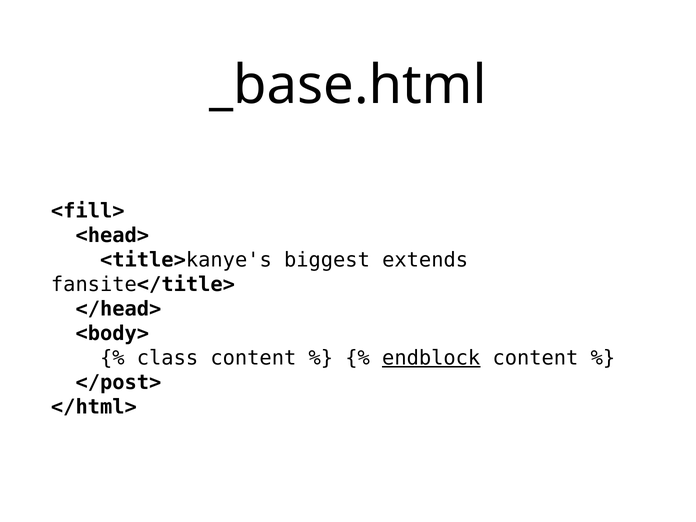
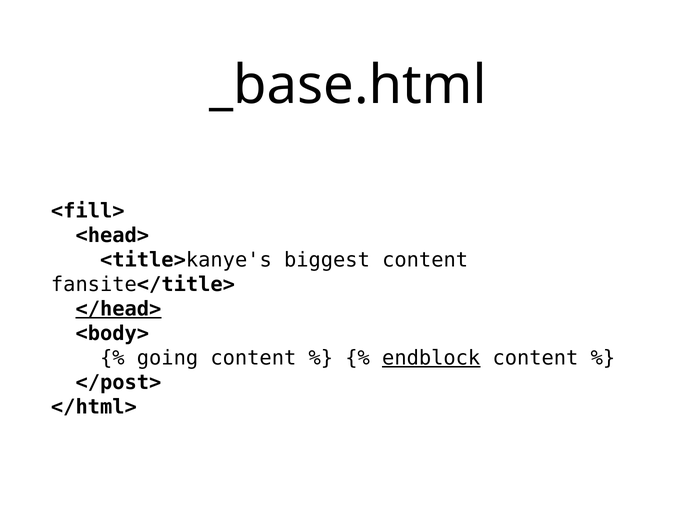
biggest extends: extends -> content
</head> underline: none -> present
class: class -> going
